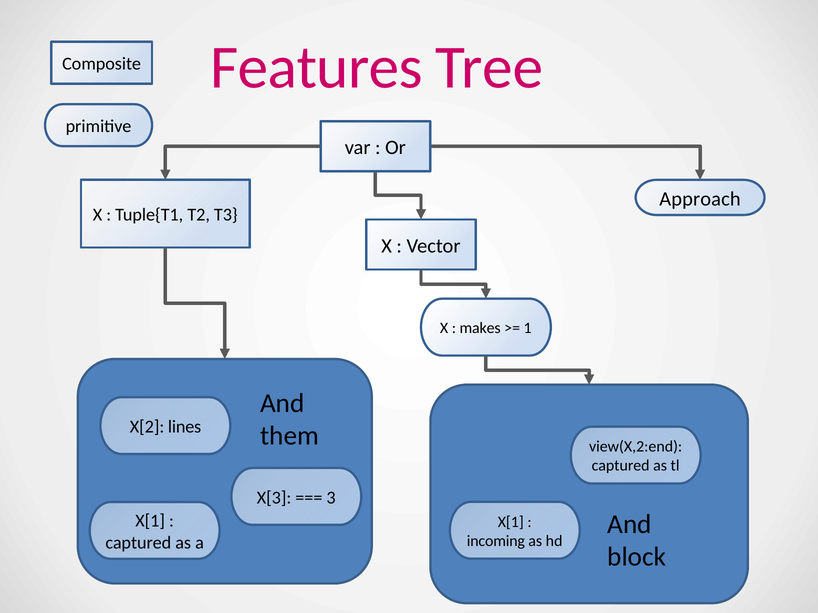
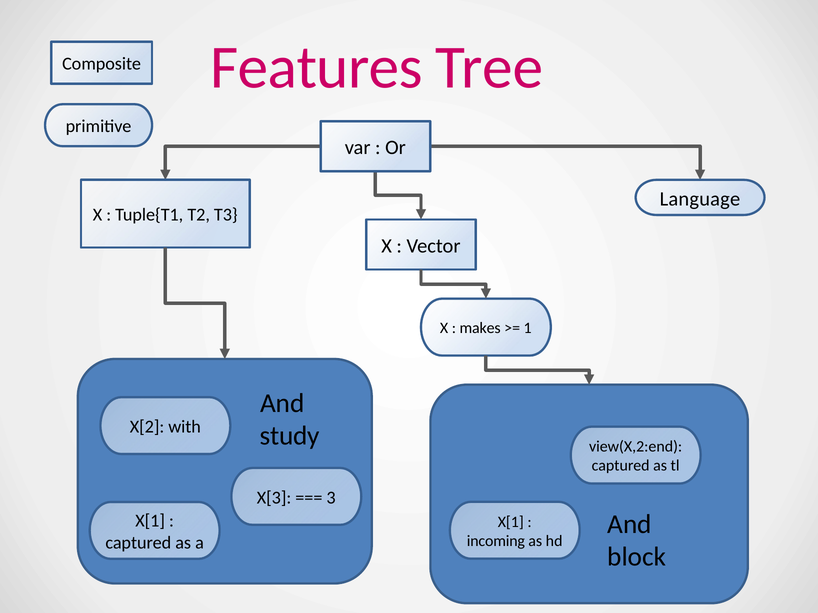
Approach: Approach -> Language
lines: lines -> with
them: them -> study
